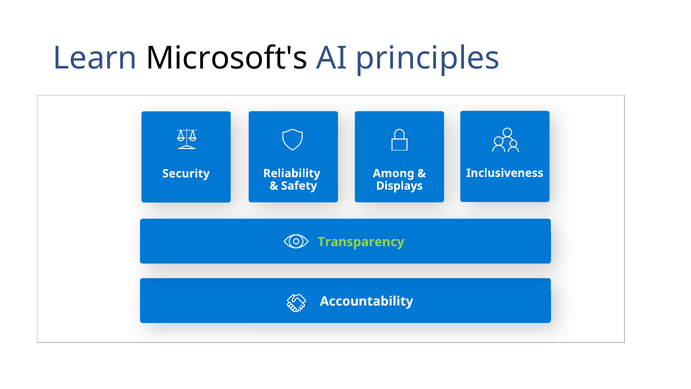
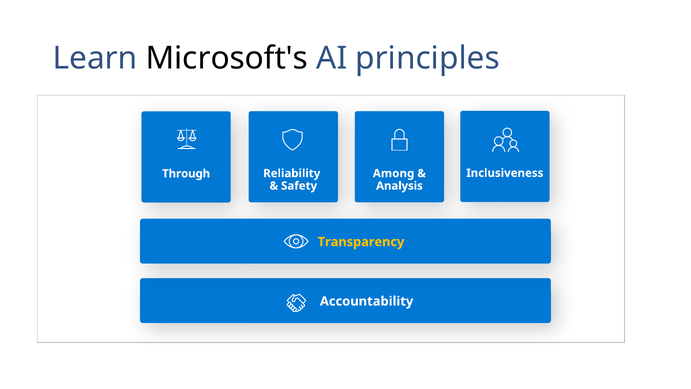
Security: Security -> Through
Displays: Displays -> Analysis
Transparency colour: light green -> yellow
